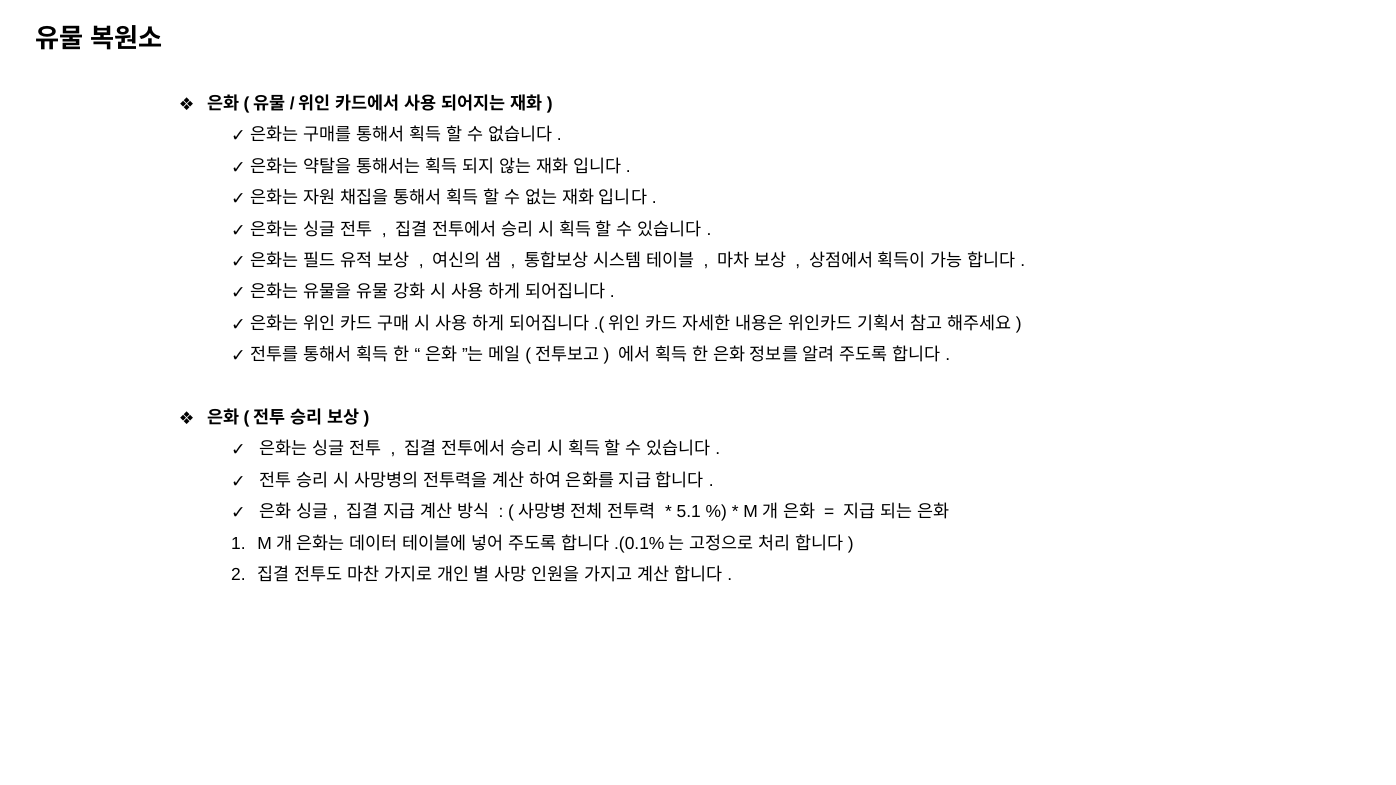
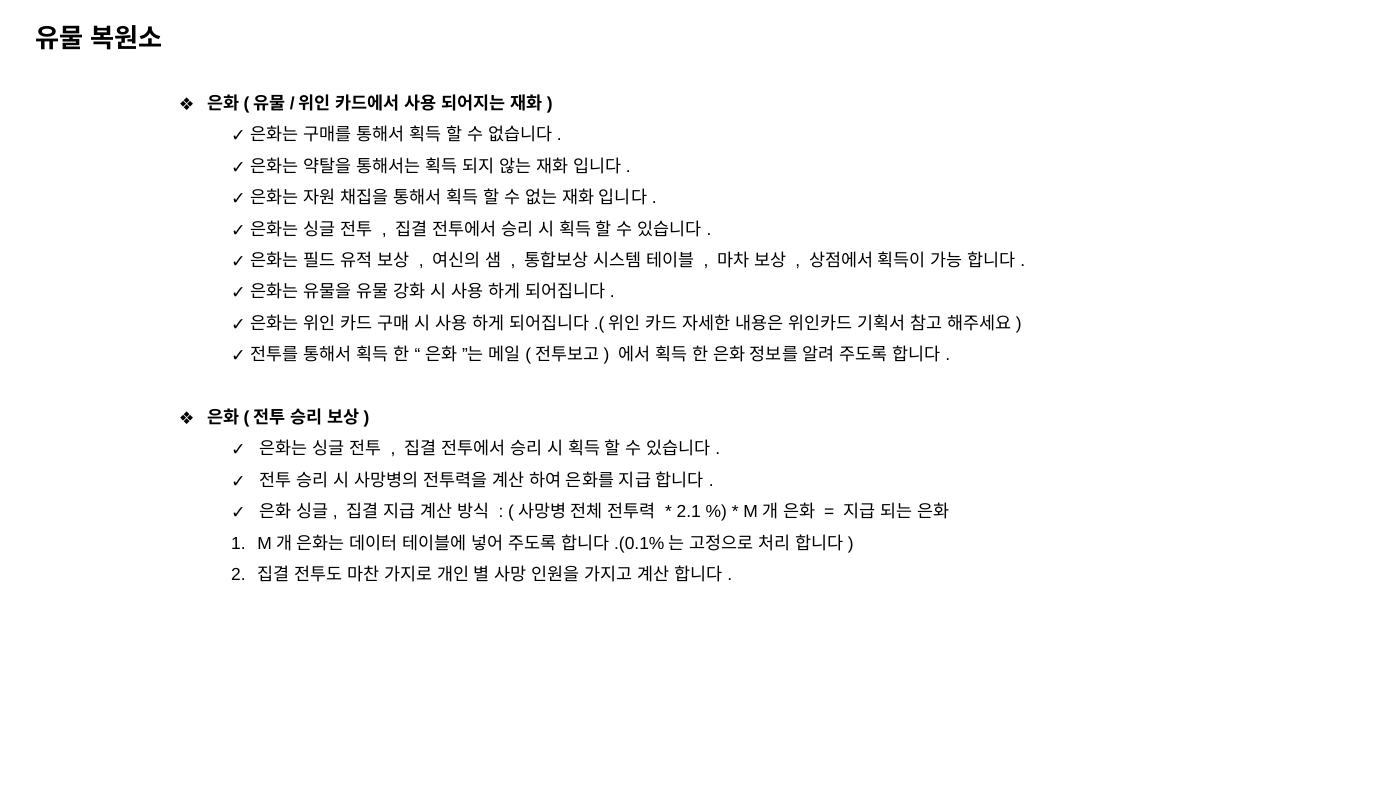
5.1: 5.1 -> 2.1
